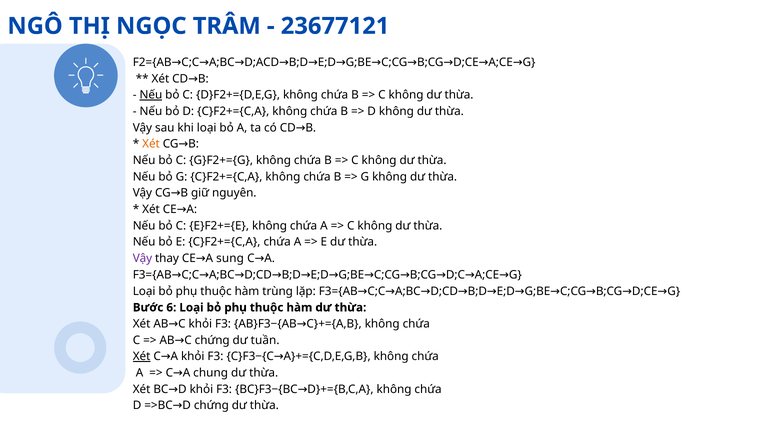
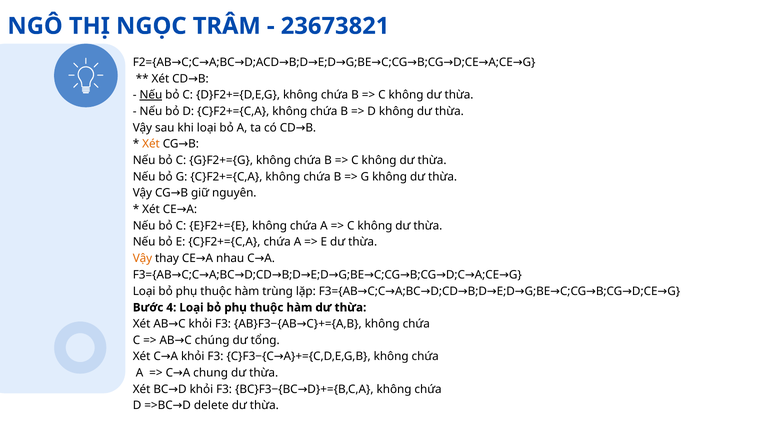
23677121: 23677121 -> 23673821
Vậy at (142, 259) colour: purple -> orange
sung: sung -> nhau
6: 6 -> 4
C chứng: chứng -> chúng
tuần: tuần -> tổng
Xét at (142, 357) underline: present -> none
D chứng: chứng -> delete
